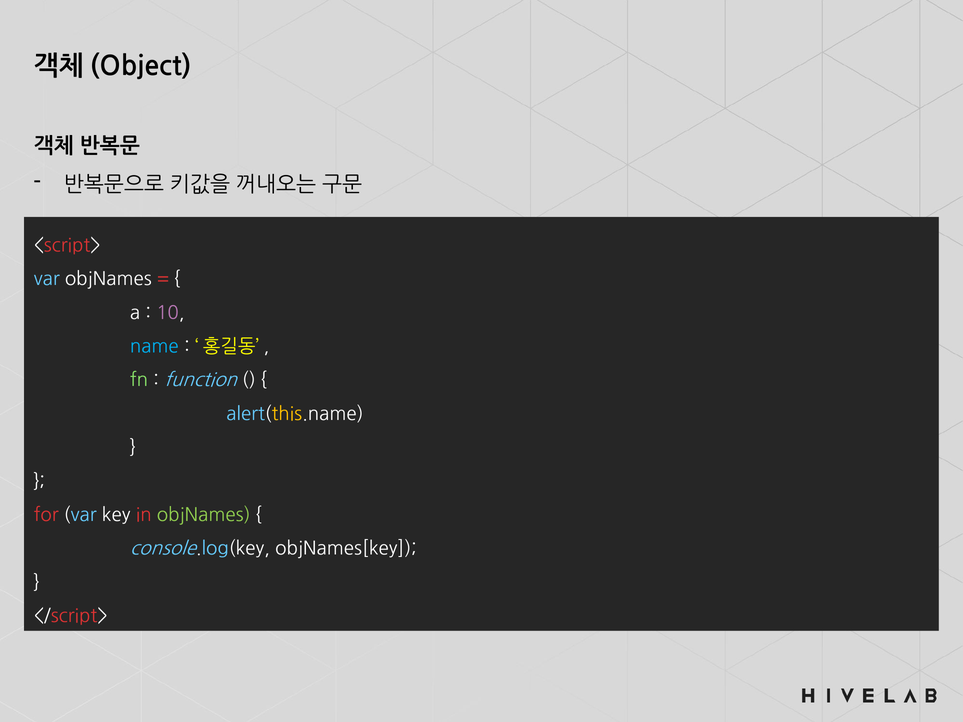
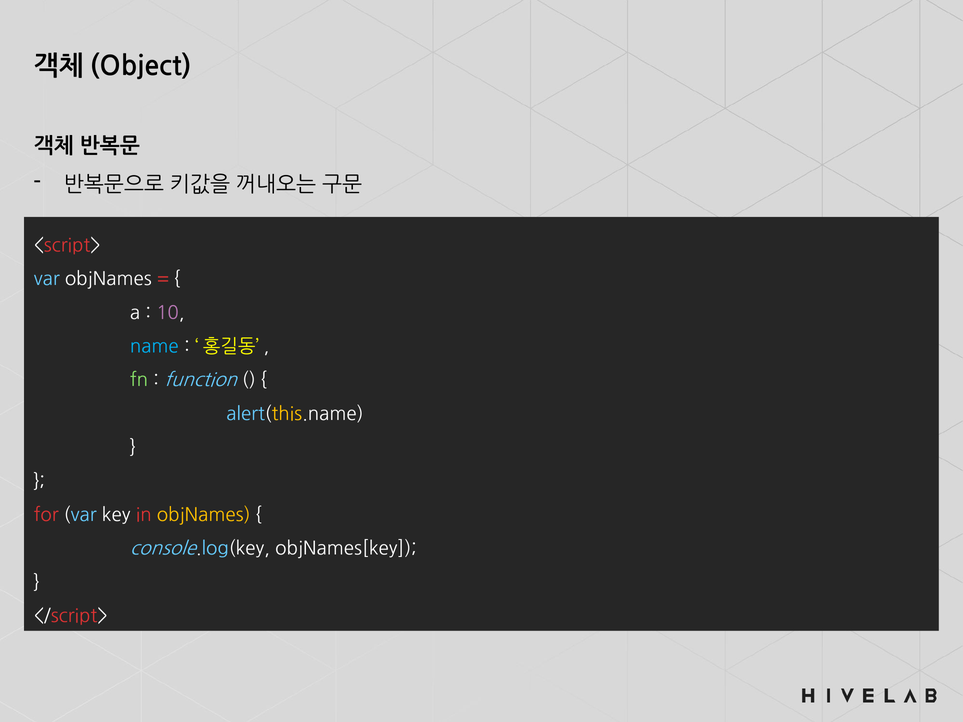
objNames at (204, 515) colour: light green -> yellow
